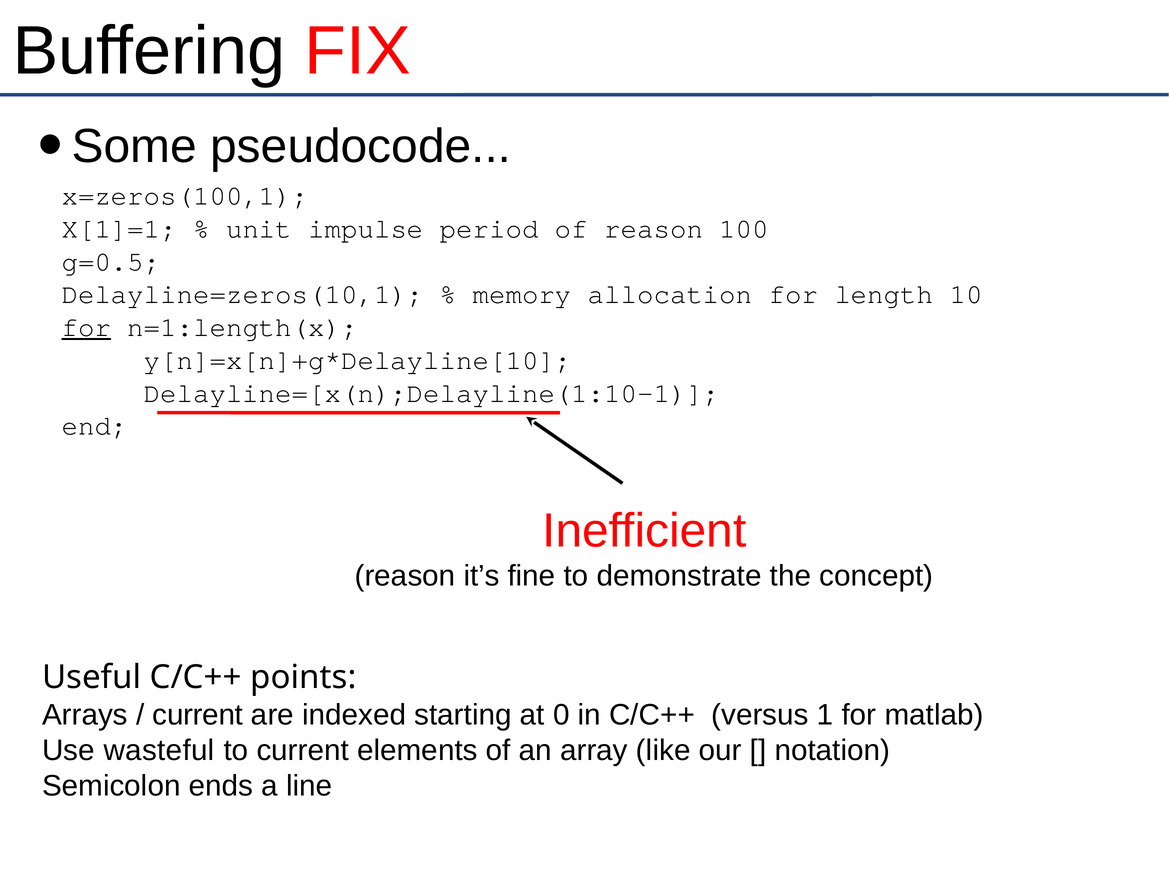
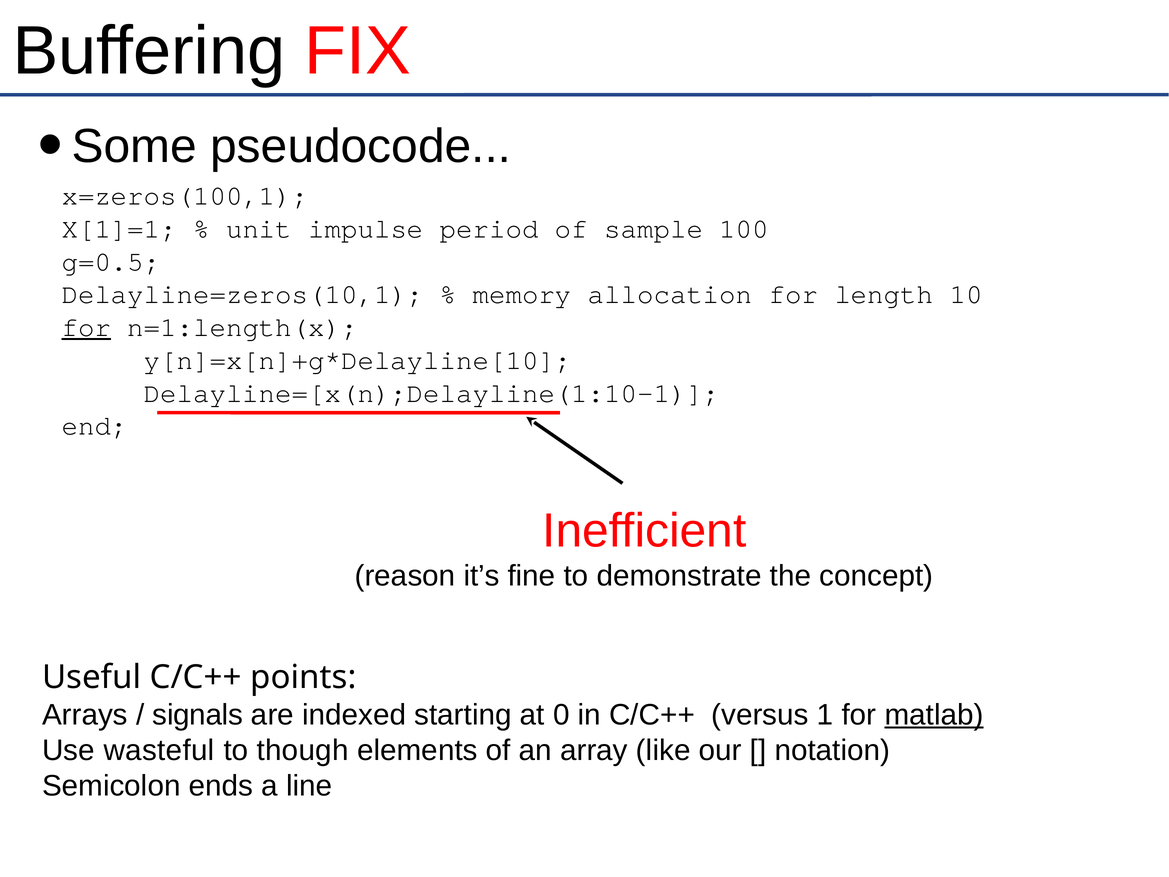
of reason: reason -> sample
current at (198, 715): current -> signals
matlab underline: none -> present
to current: current -> though
